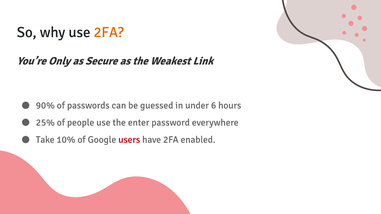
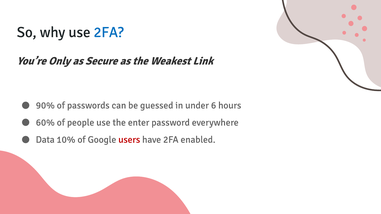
2FA at (109, 32) colour: orange -> blue
25%: 25% -> 60%
Take: Take -> Data
